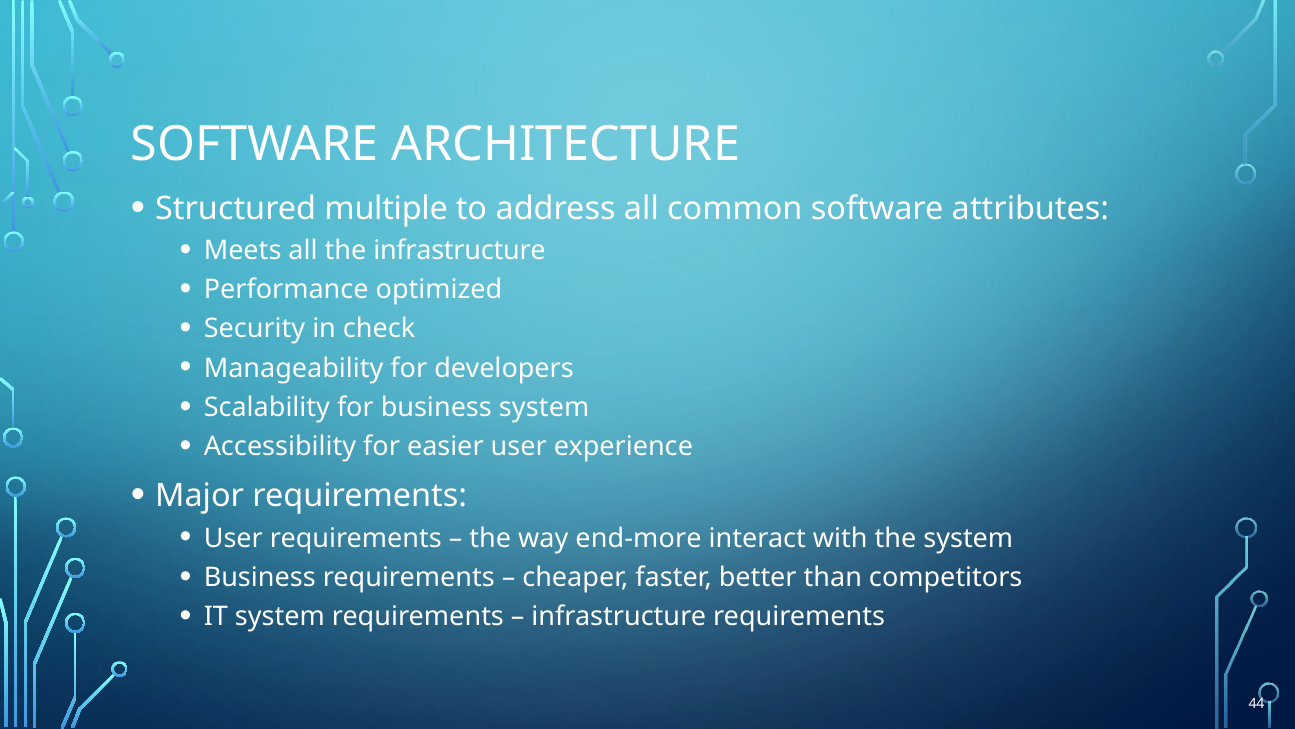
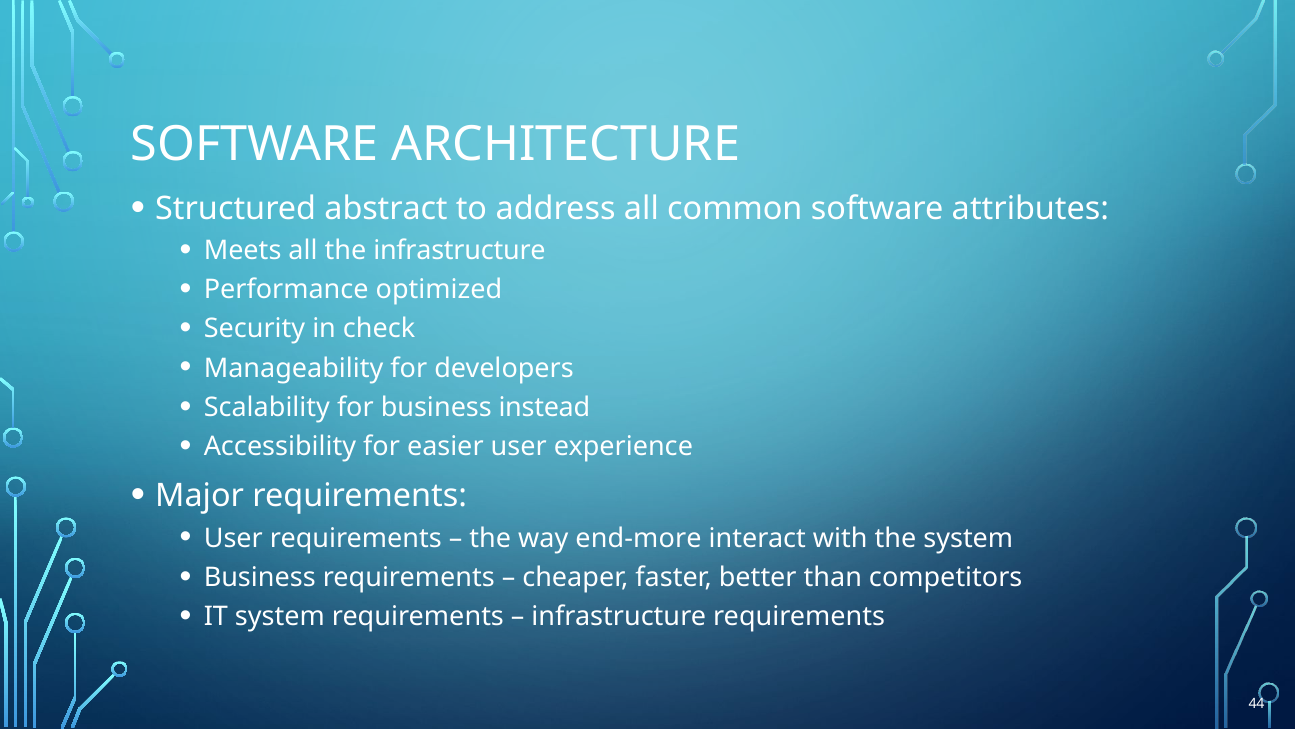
multiple: multiple -> abstract
business system: system -> instead
